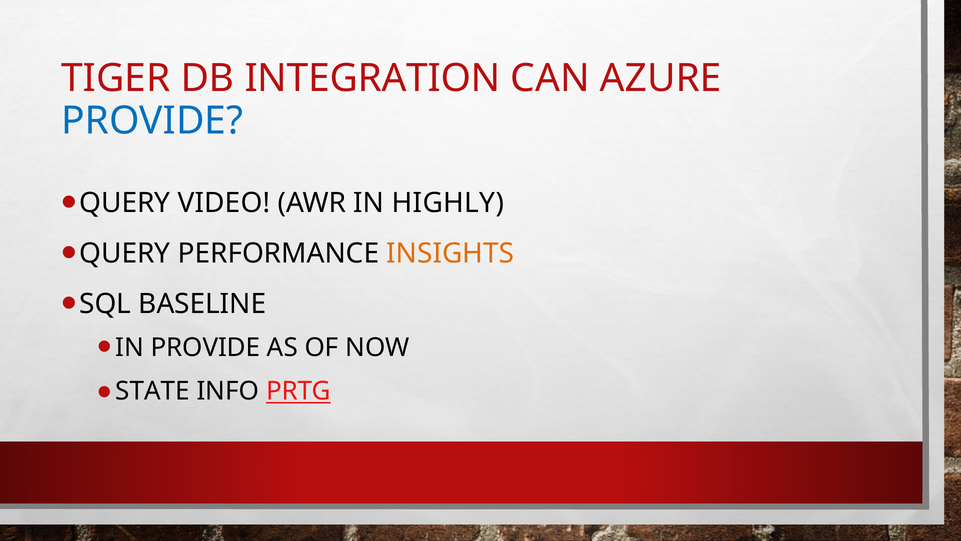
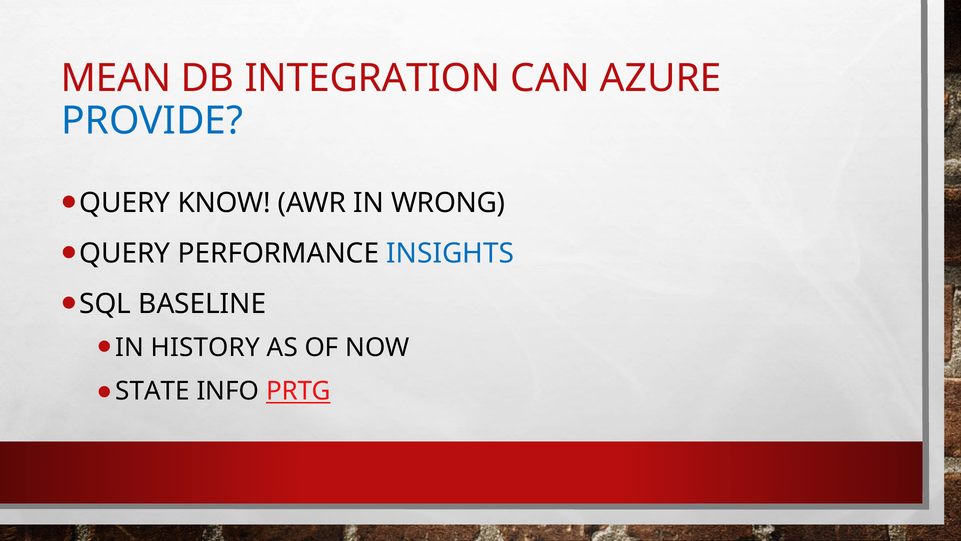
TIGER: TIGER -> MEAN
VIDEO: VIDEO -> KNOW
HIGHLY: HIGHLY -> WRONG
INSIGHTS colour: orange -> blue
IN PROVIDE: PROVIDE -> HISTORY
